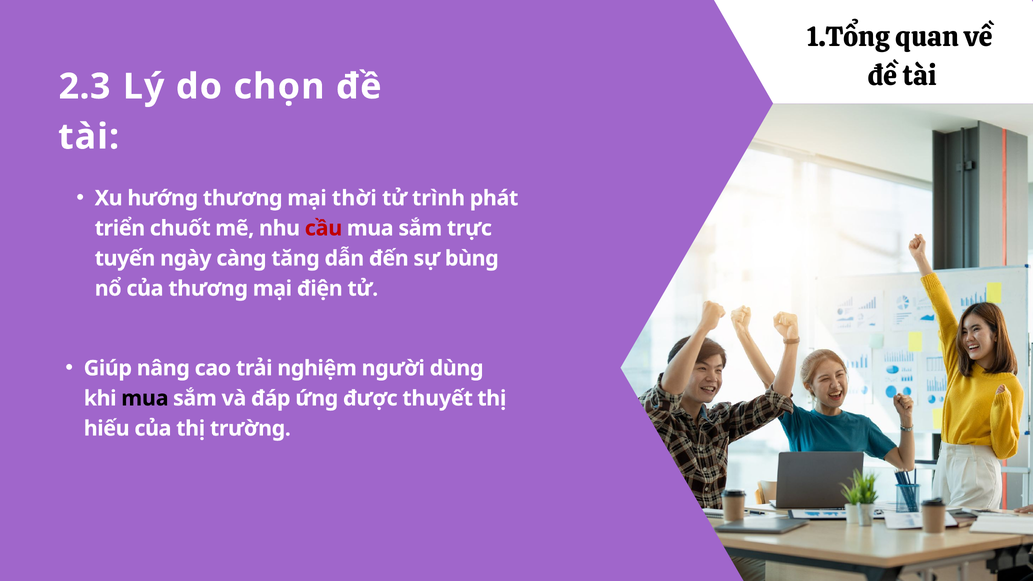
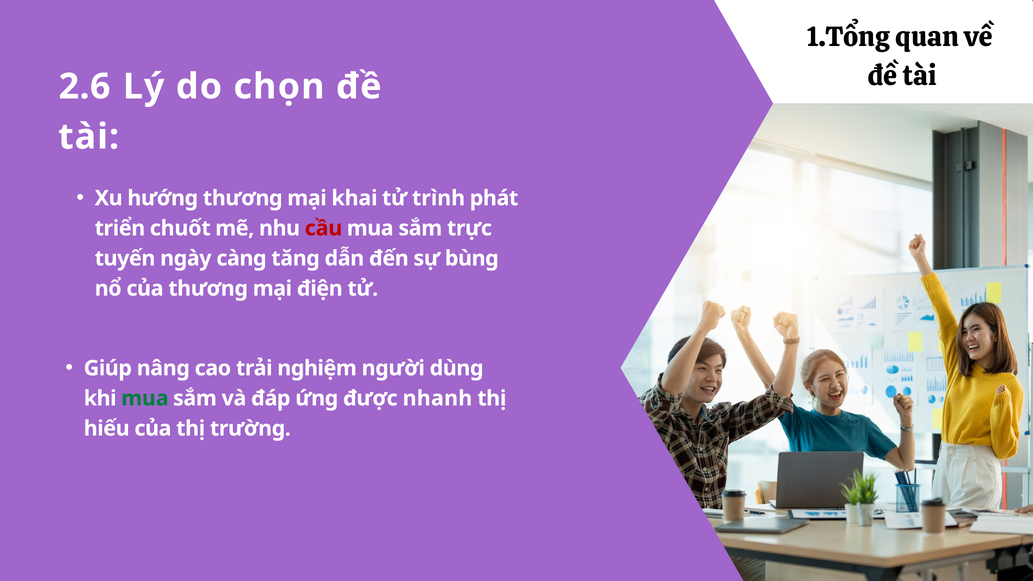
2.3: 2.3 -> 2.6
thời: thời -> khai
mua at (145, 398) colour: black -> green
thuyết: thuyết -> nhanh
